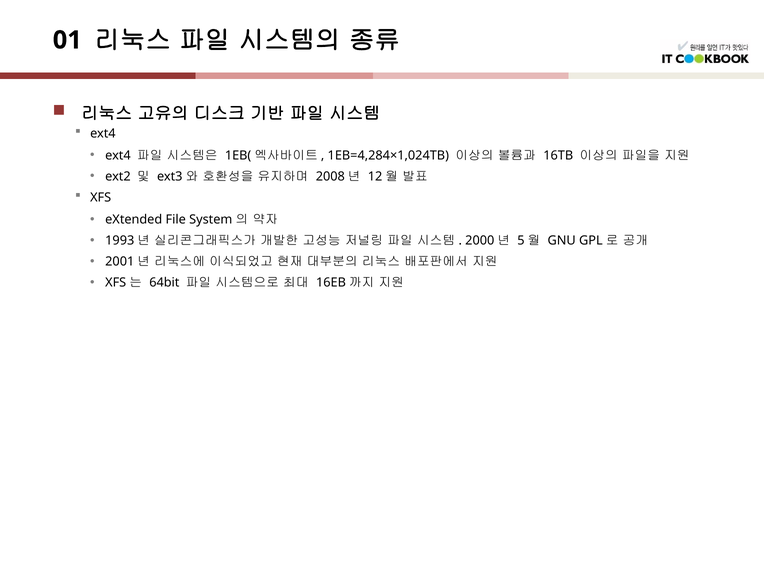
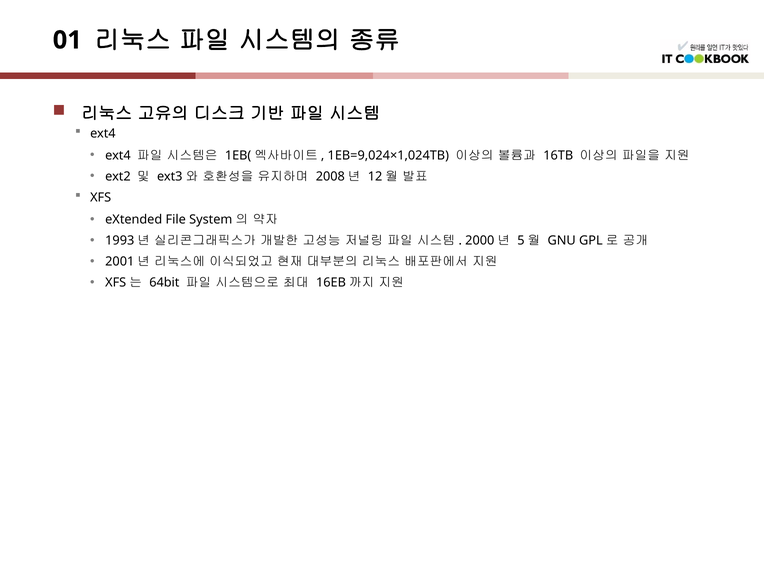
1EB=4,284×1,024TB: 1EB=4,284×1,024TB -> 1EB=9,024×1,024TB
